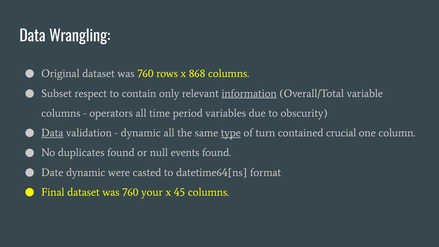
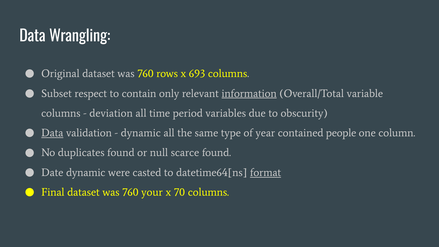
868: 868 -> 693
operators: operators -> deviation
type underline: present -> none
turn: turn -> year
crucial: crucial -> people
events: events -> scarce
format underline: none -> present
45: 45 -> 70
